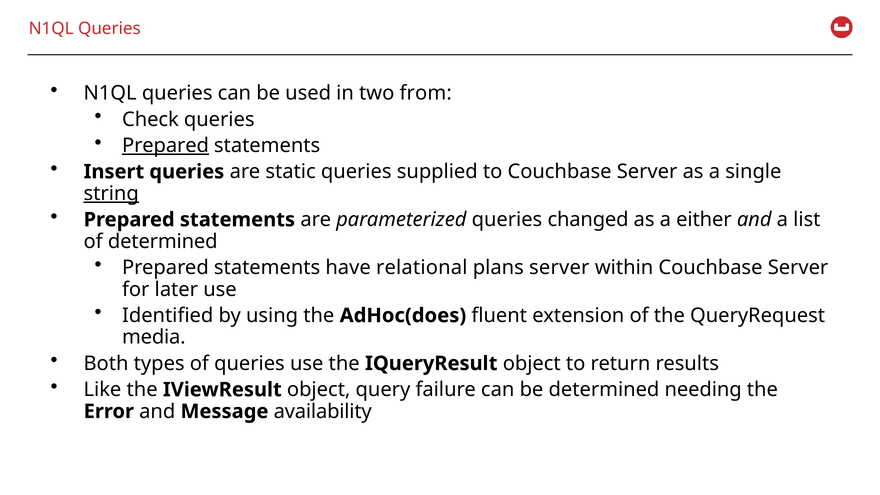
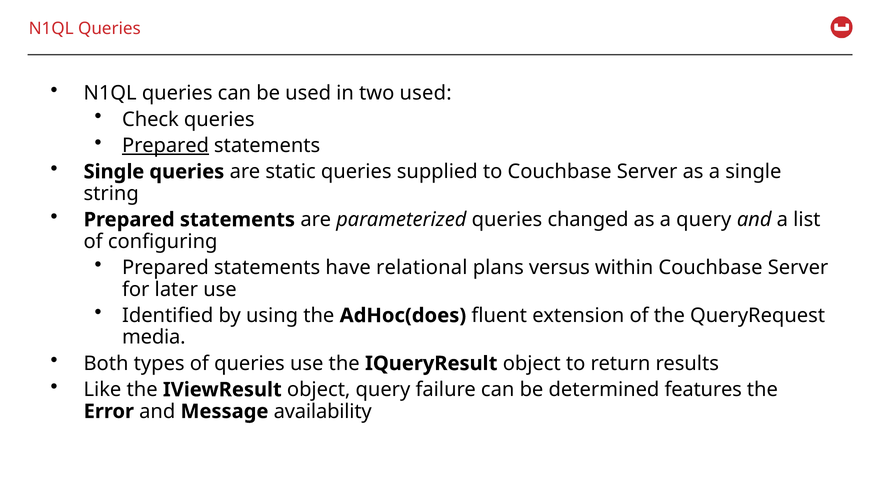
two from: from -> used
Insert at (114, 172): Insert -> Single
string underline: present -> none
a either: either -> query
of determined: determined -> configuring
plans server: server -> versus
needing: needing -> features
